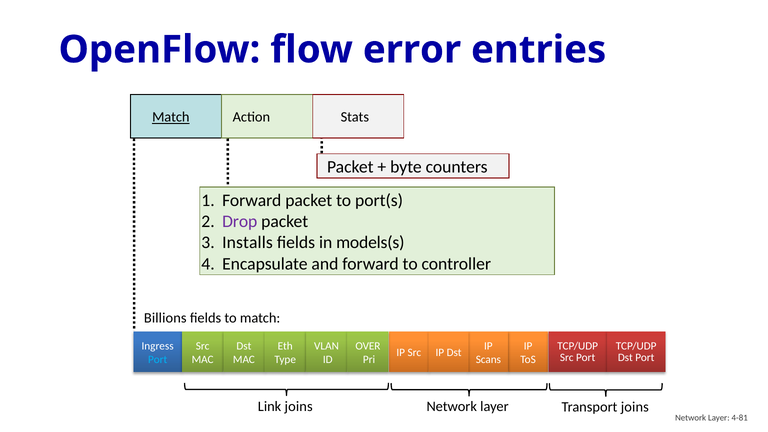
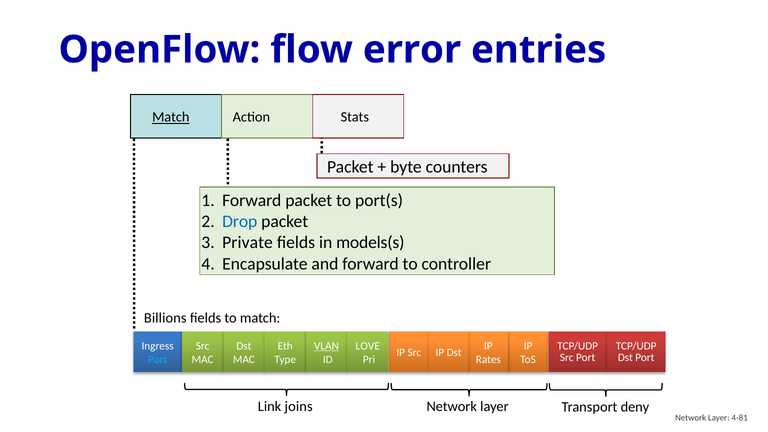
Drop colour: purple -> blue
Installs: Installs -> Private
VLAN underline: none -> present
OVER: OVER -> LOVE
Scans: Scans -> Rates
Transport joins: joins -> deny
